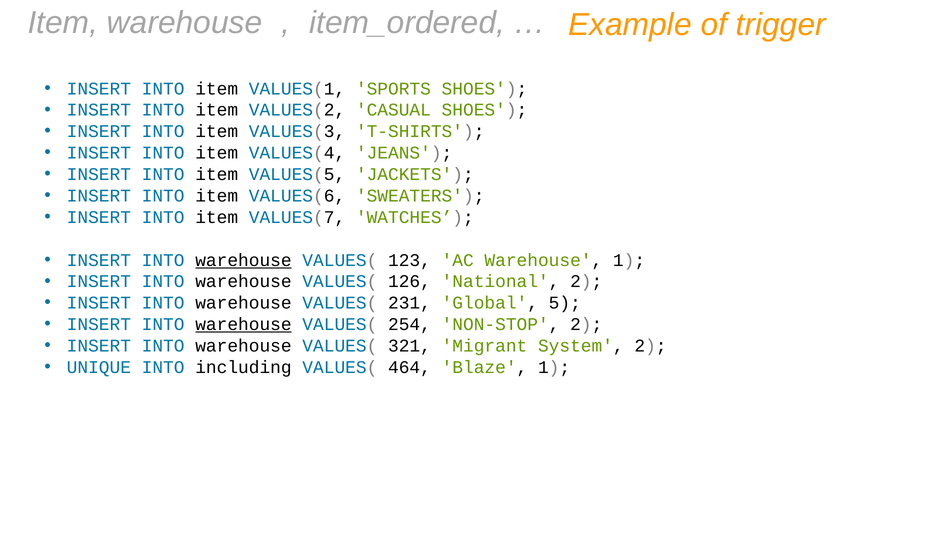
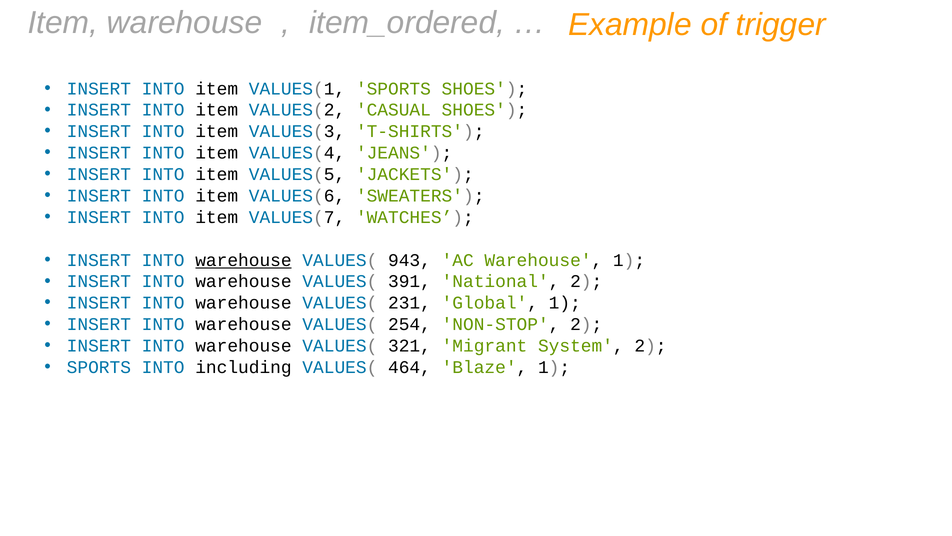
123: 123 -> 943
126: 126 -> 391
Global 5: 5 -> 1
warehouse at (243, 324) underline: present -> none
UNIQUE at (99, 367): UNIQUE -> SPORTS
